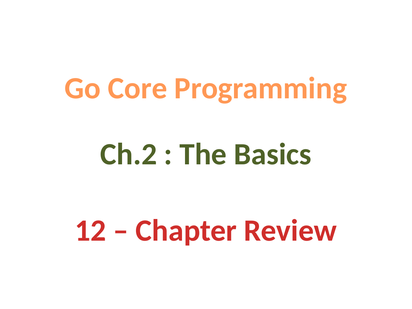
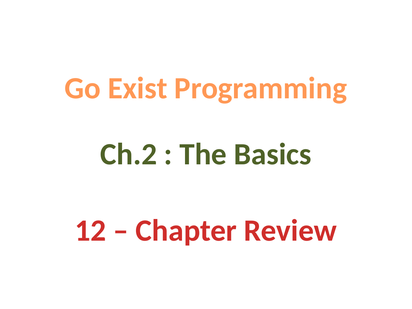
Core: Core -> Exist
